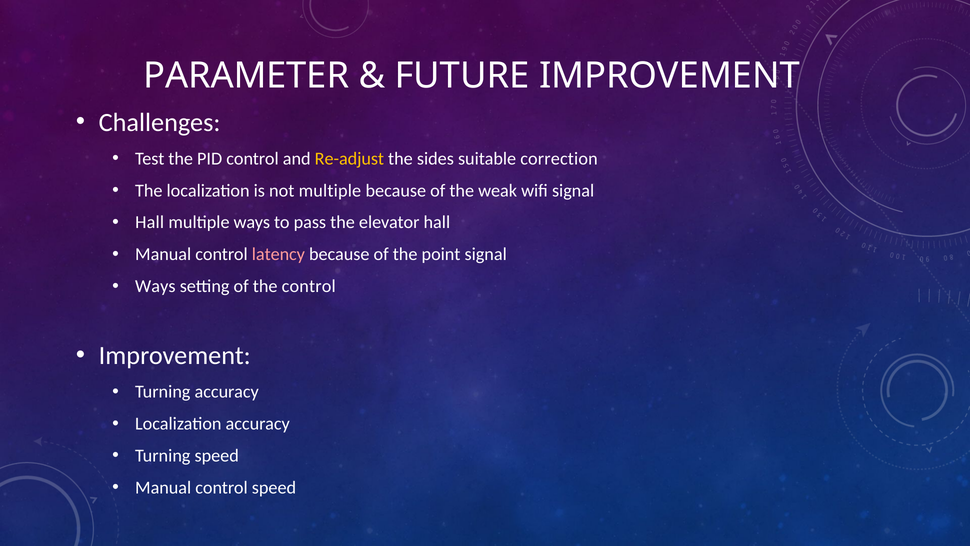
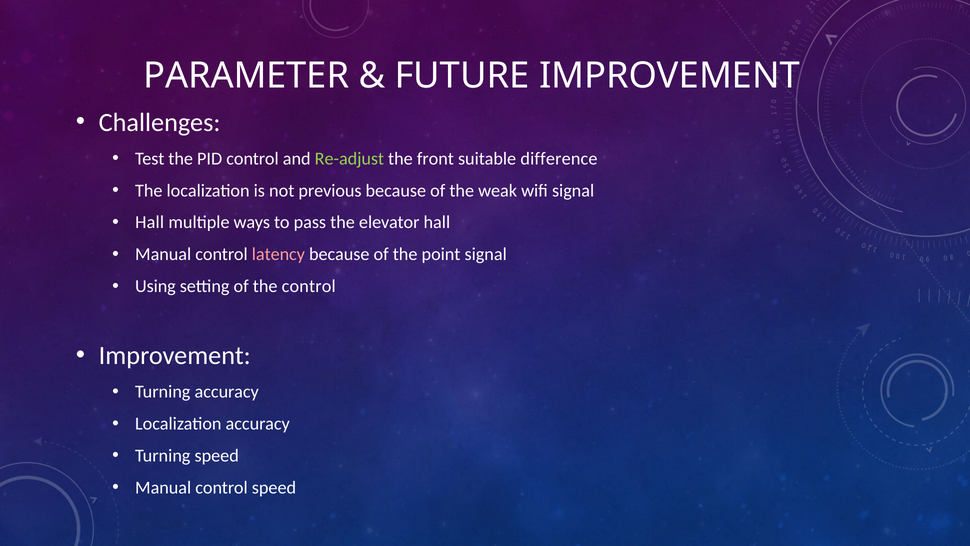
Re-adjust colour: yellow -> light green
sides: sides -> front
correction: correction -> difference
not multiple: multiple -> previous
Ways at (155, 286): Ways -> Using
